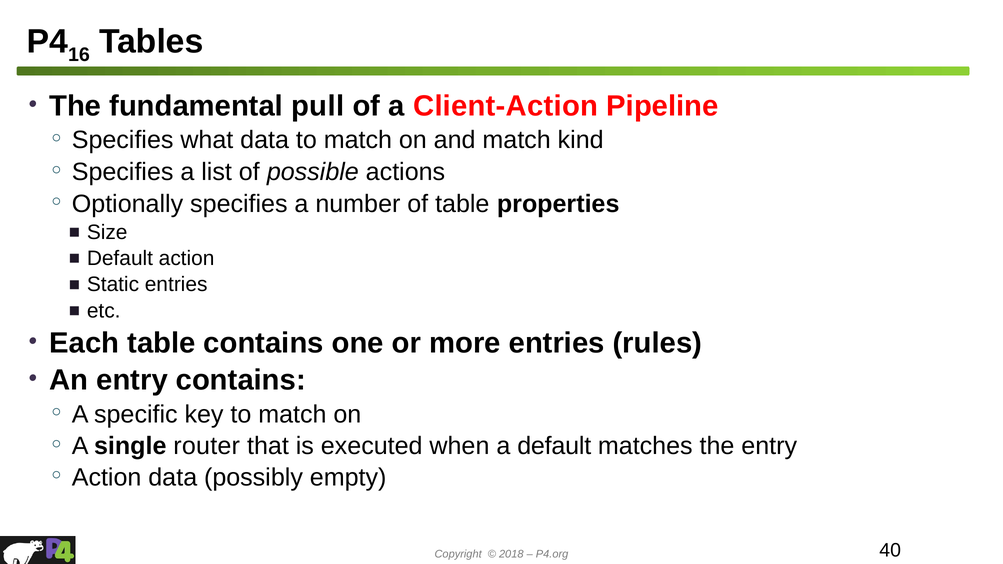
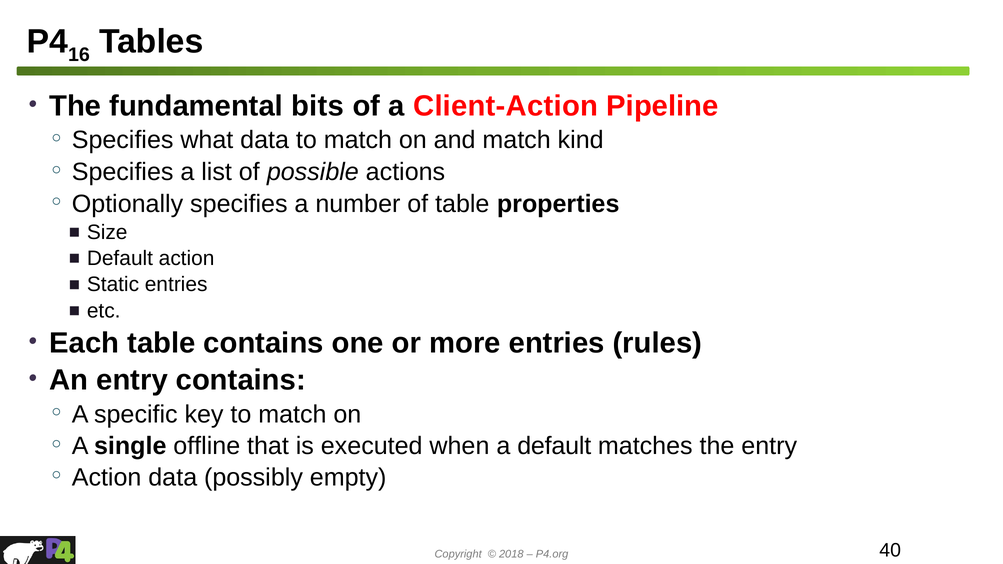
pull: pull -> bits
router: router -> offline
